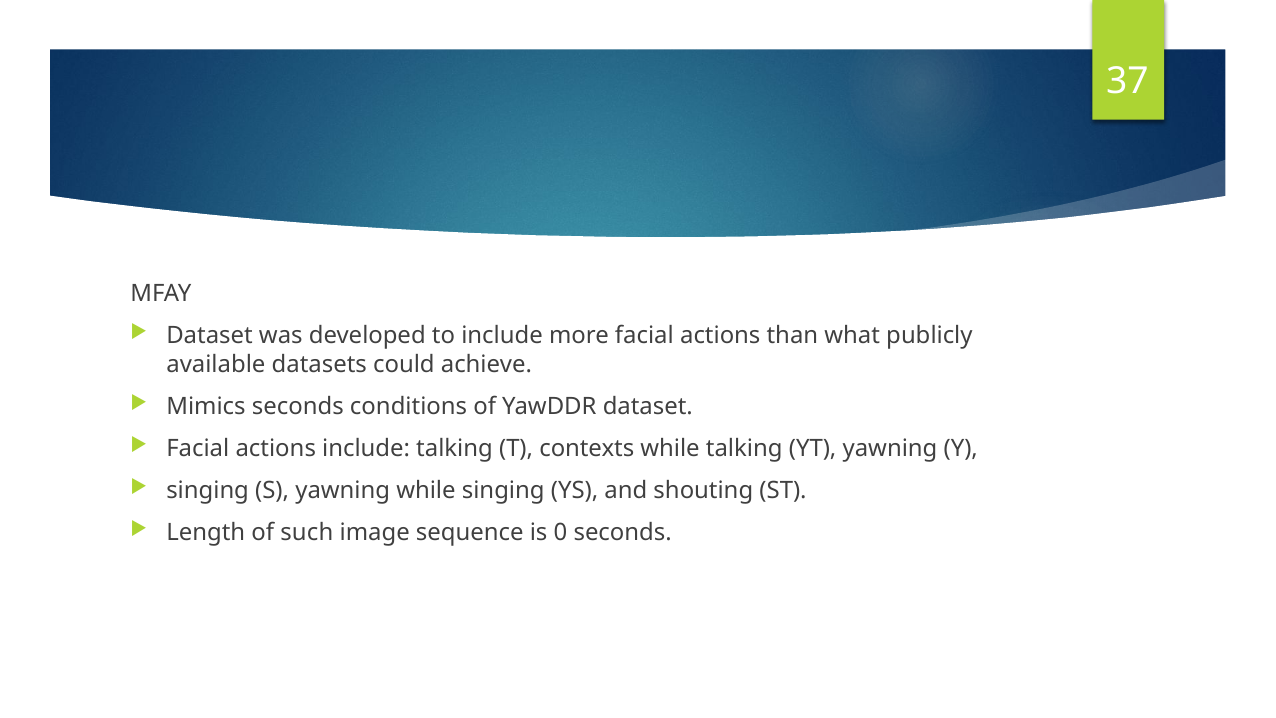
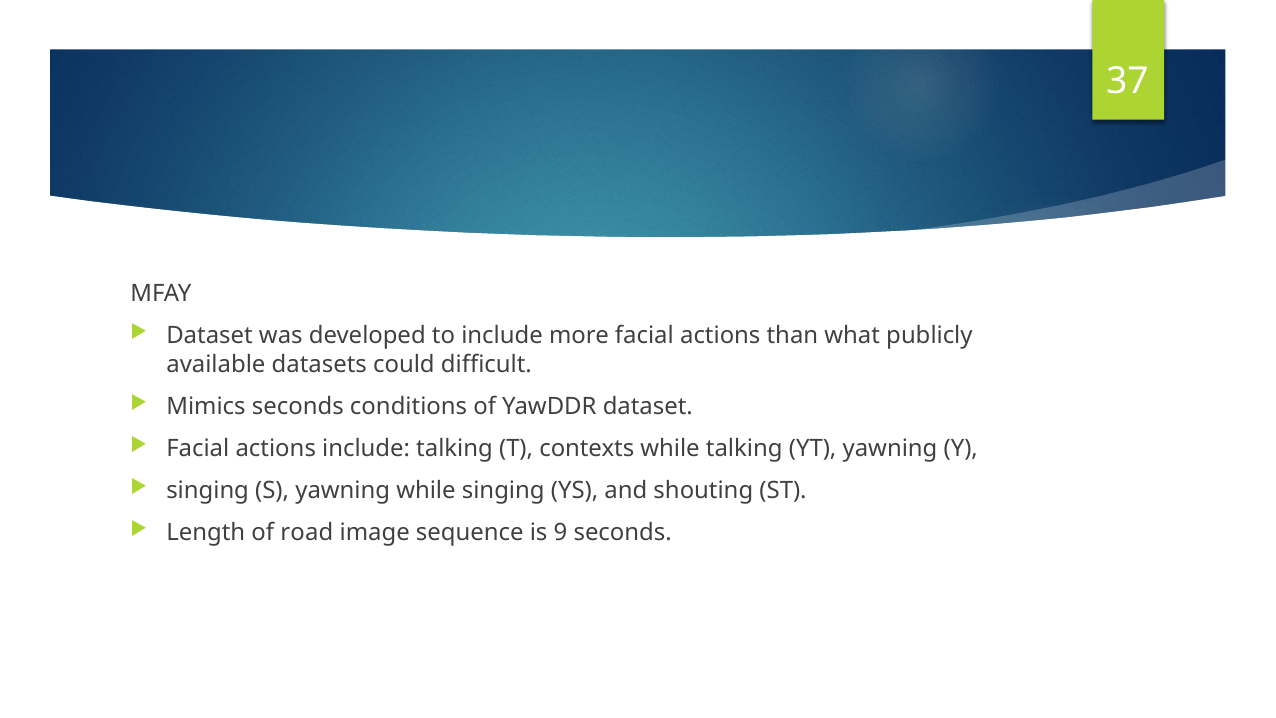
achieve: achieve -> difficult
such: such -> road
0: 0 -> 9
